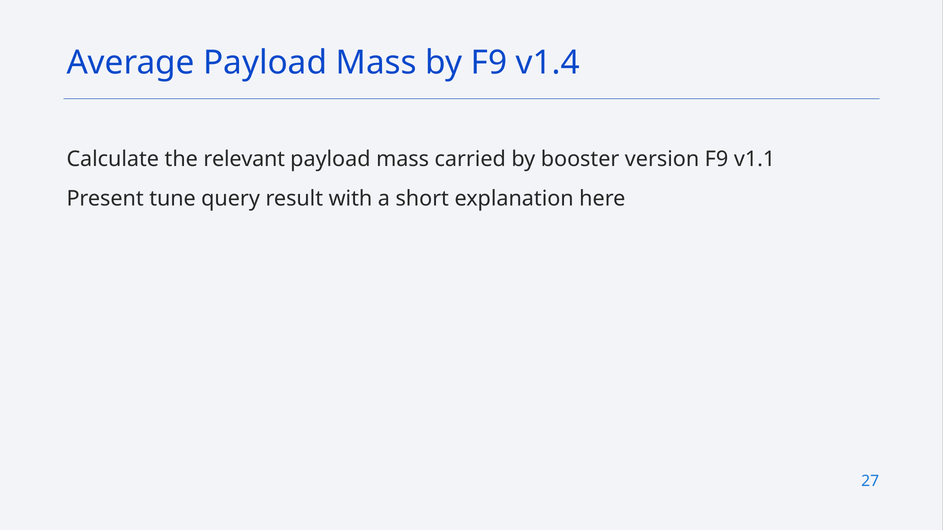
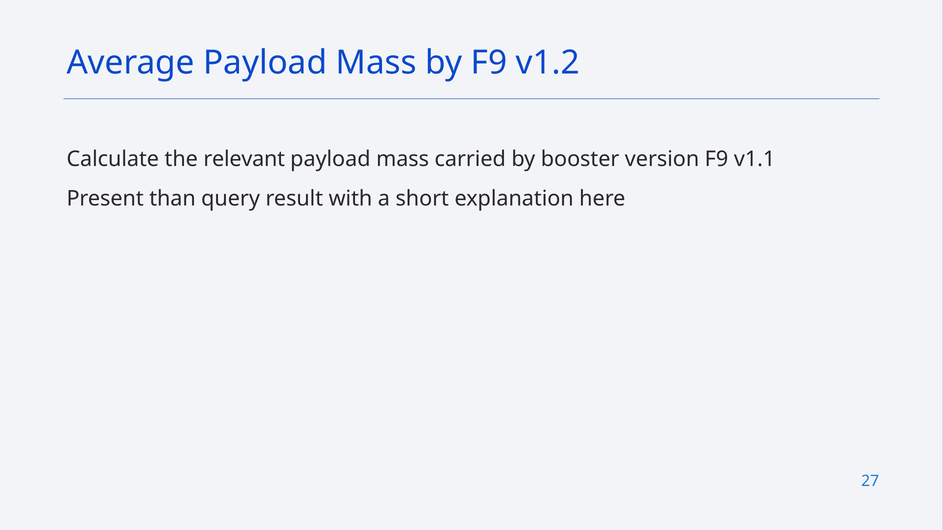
v1.4: v1.4 -> v1.2
tune: tune -> than
